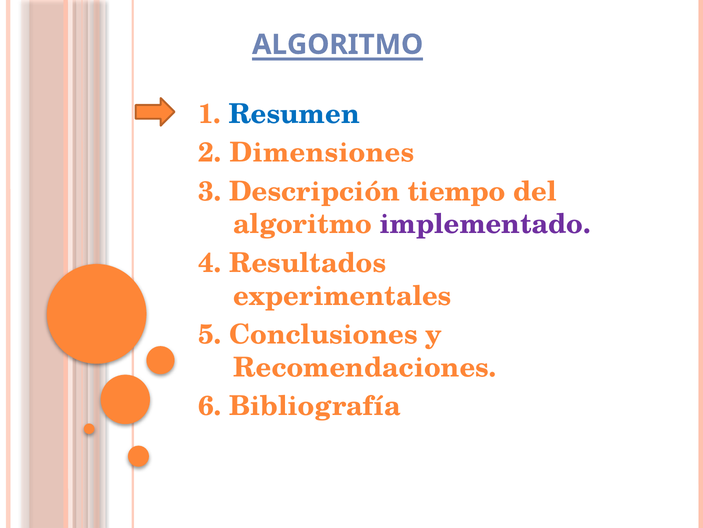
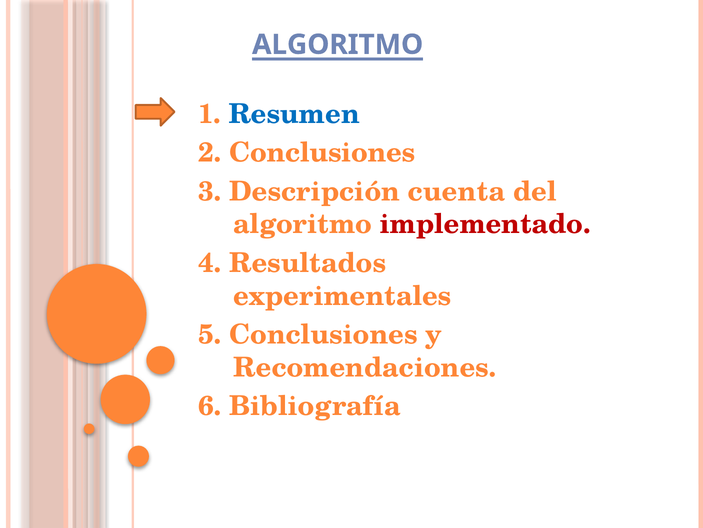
2 Dimensiones: Dimensiones -> Conclusiones
tiempo: tiempo -> cuenta
implementado colour: purple -> red
